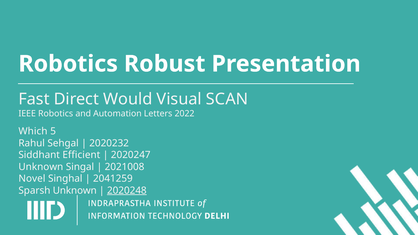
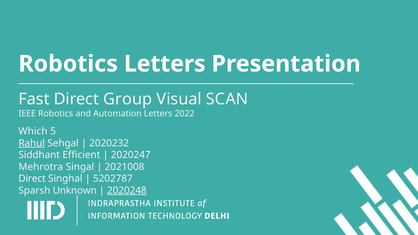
Robotics Robust: Robust -> Letters
Would: Would -> Group
Rahul underline: none -> present
Unknown at (41, 167): Unknown -> Mehrotra
Novel at (32, 179): Novel -> Direct
2041259: 2041259 -> 5202787
